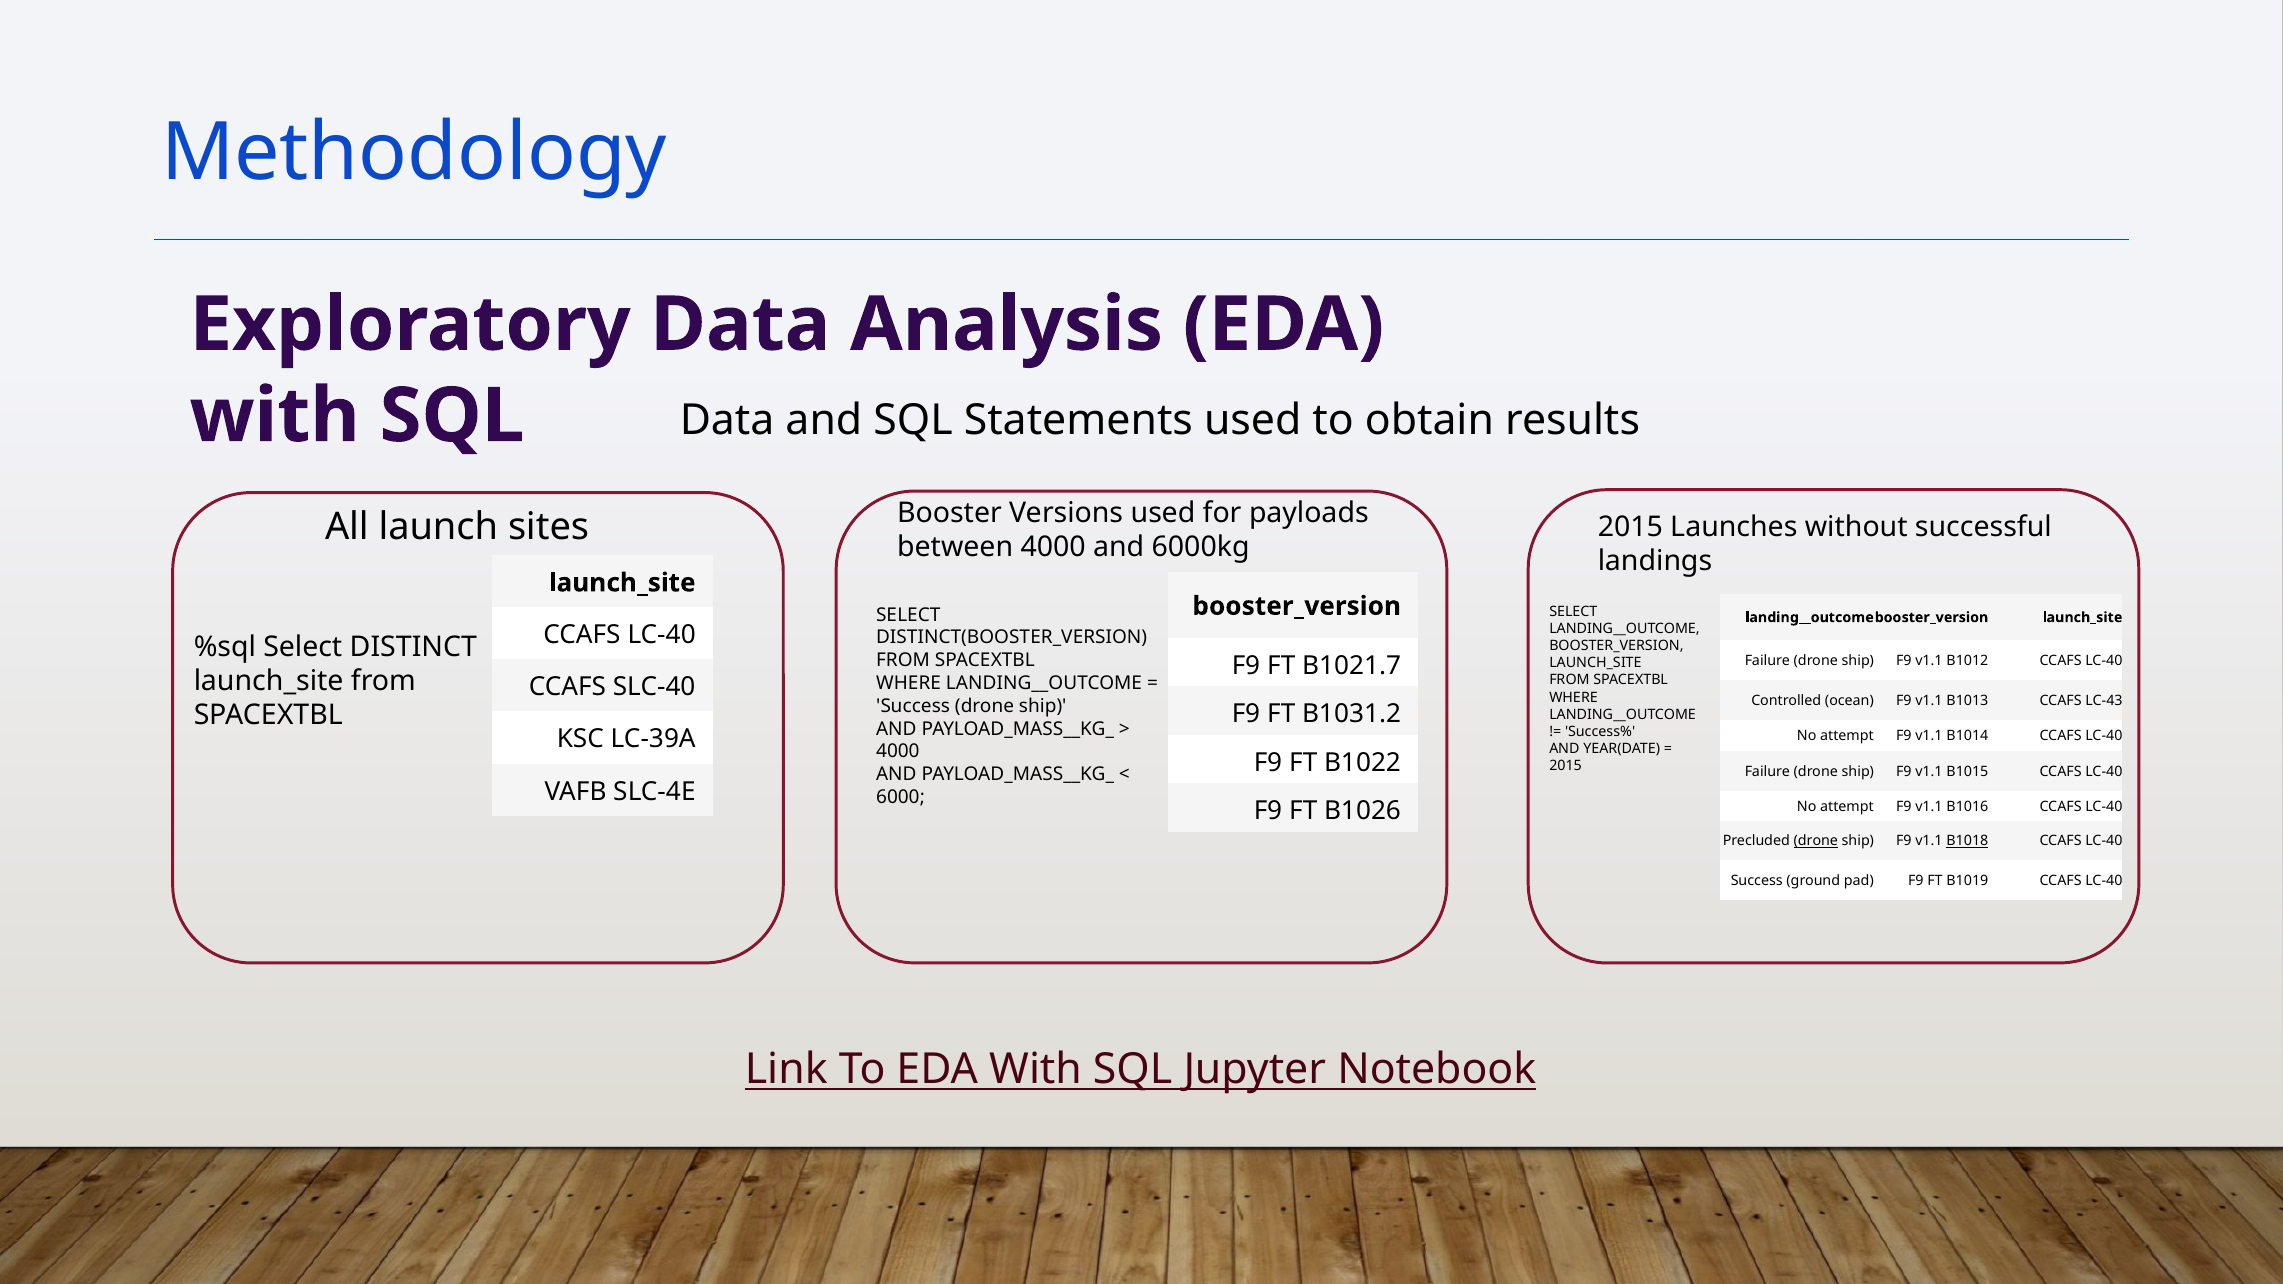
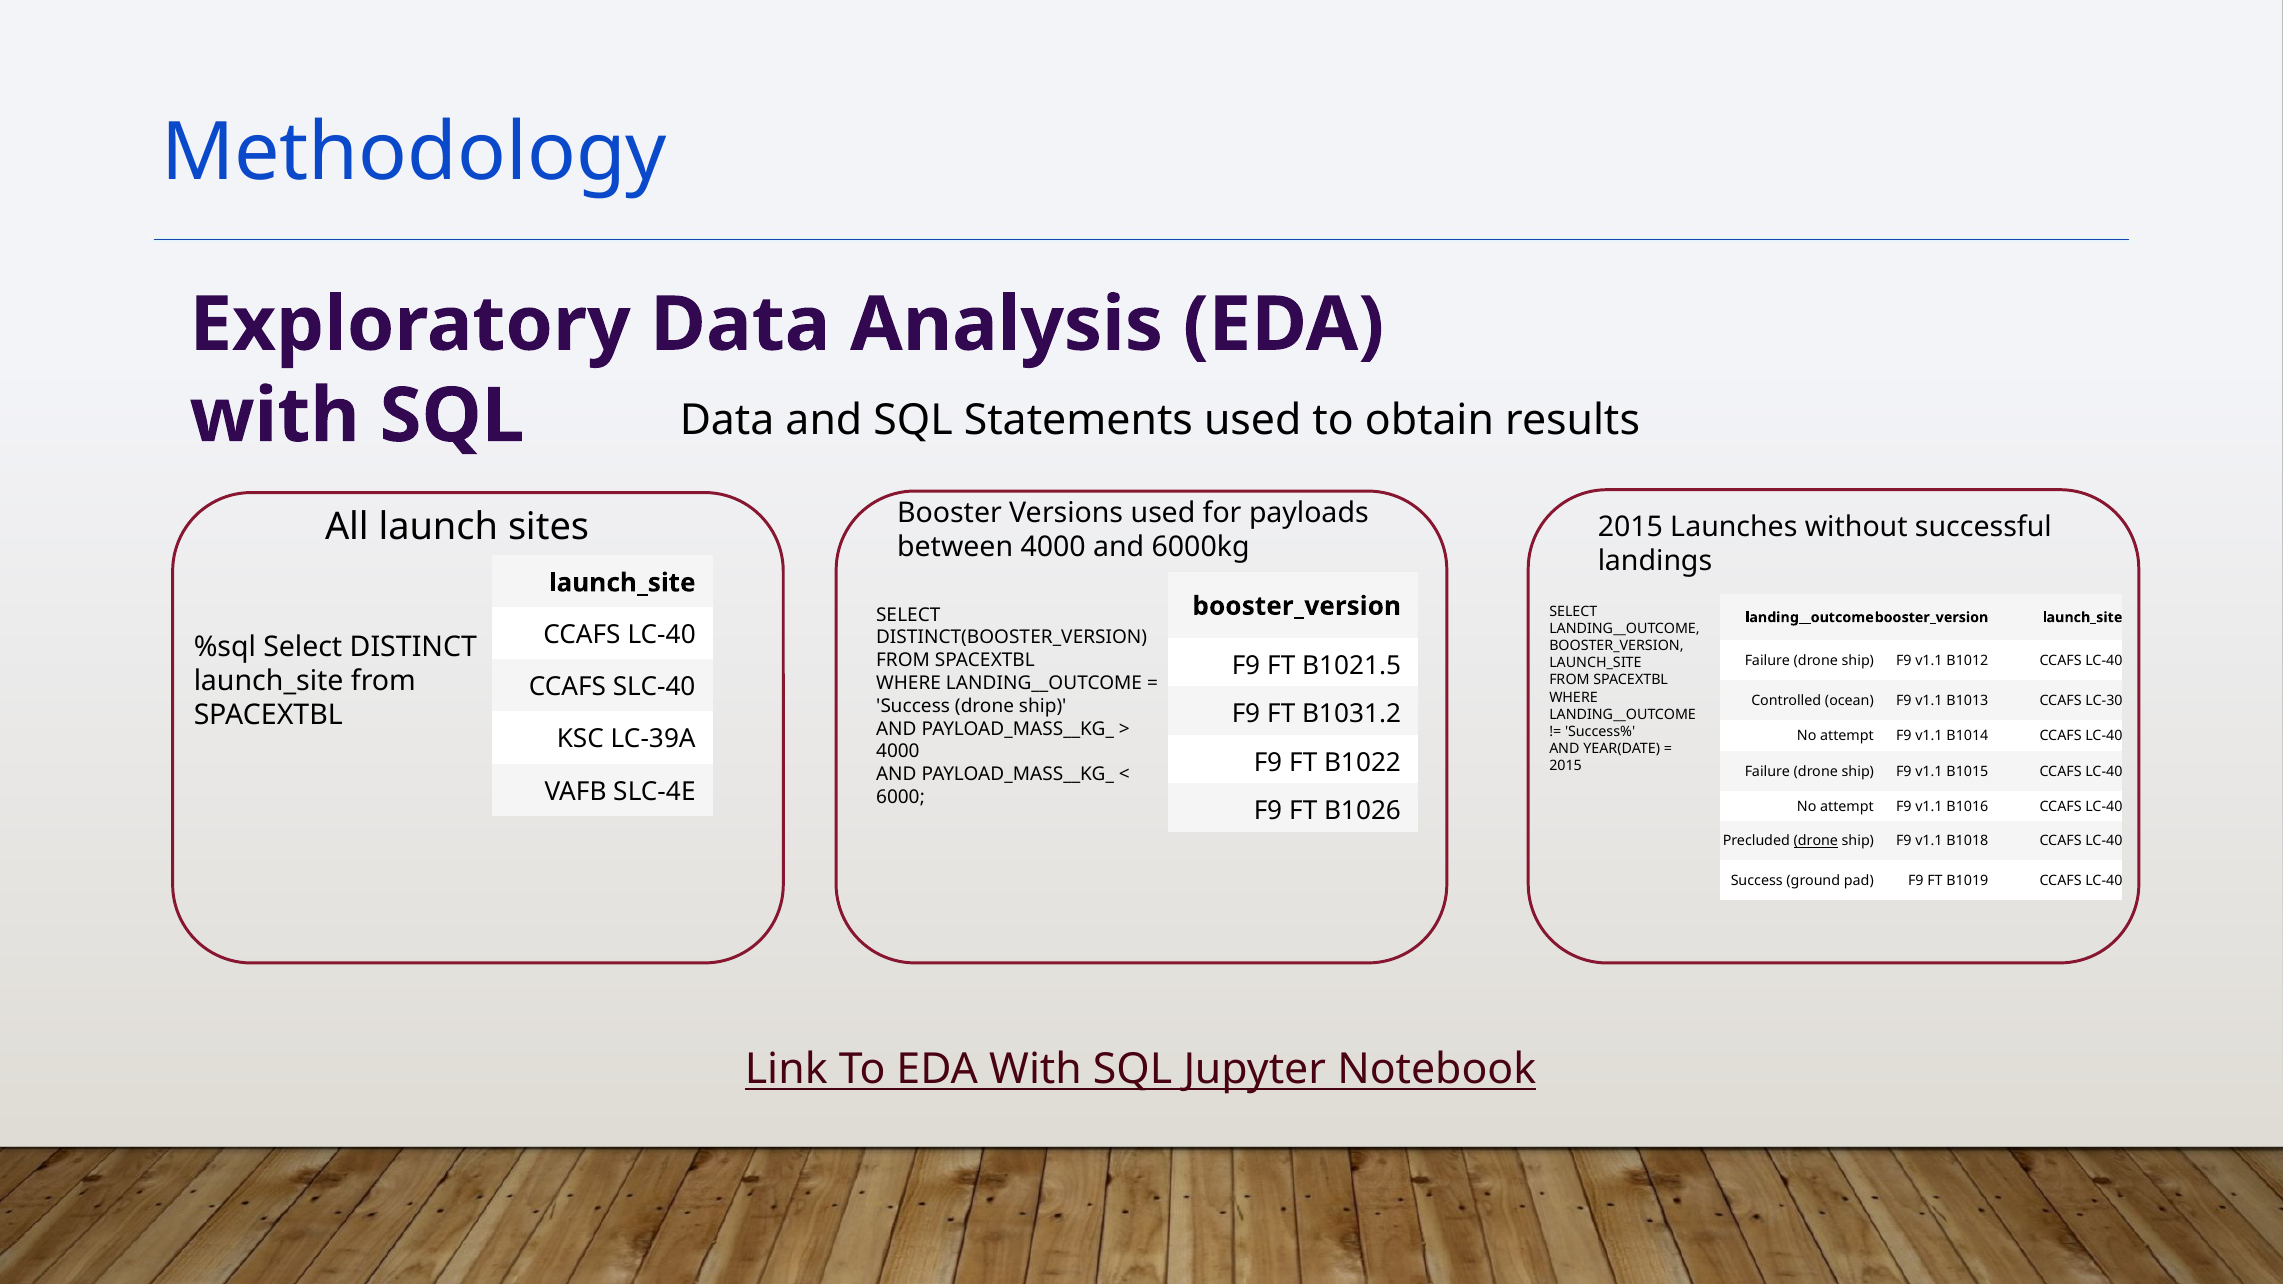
B1021.7: B1021.7 -> B1021.5
LC-43: LC-43 -> LC-30
B1018 underline: present -> none
